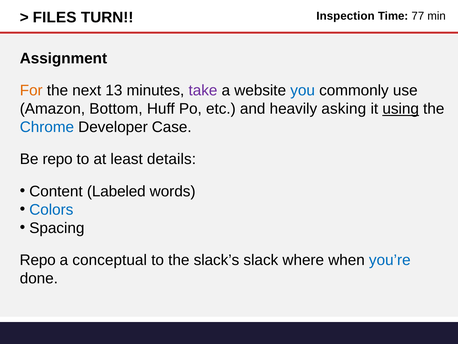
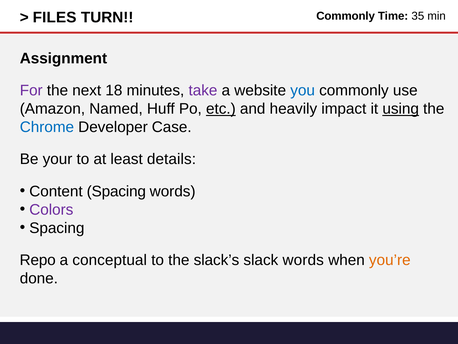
TURN Inspection: Inspection -> Commonly
77: 77 -> 35
For colour: orange -> purple
13: 13 -> 18
Bottom: Bottom -> Named
etc underline: none -> present
asking: asking -> impact
Be repo: repo -> your
Content Labeled: Labeled -> Spacing
Colors colour: blue -> purple
slack where: where -> words
you’re colour: blue -> orange
